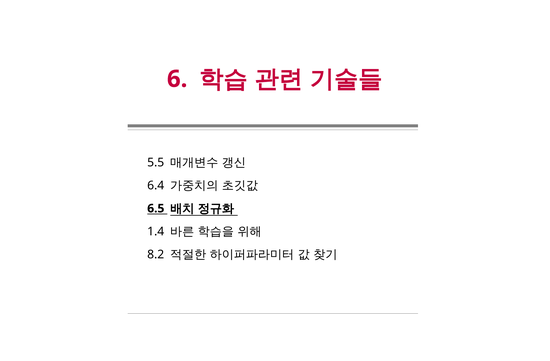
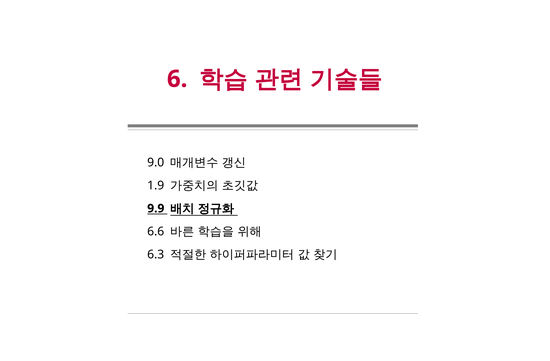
5.5: 5.5 -> 9.0
6.4: 6.4 -> 1.9
6.5: 6.5 -> 9.9
1.4: 1.4 -> 6.6
8.2: 8.2 -> 6.3
